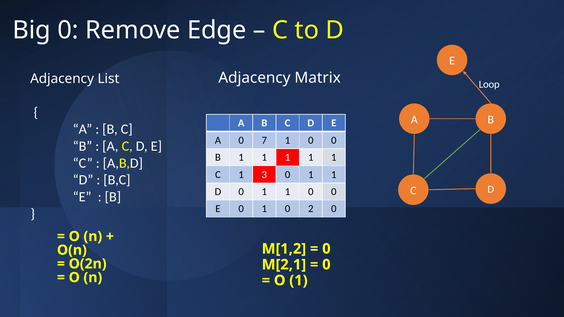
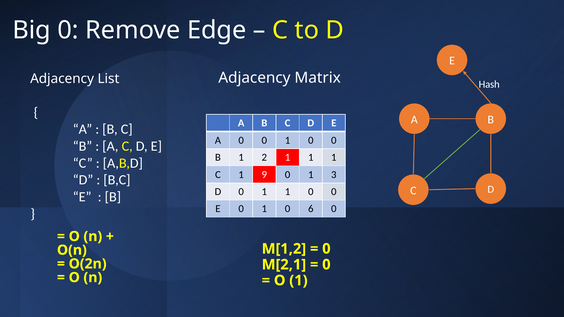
Loop: Loop -> Hash
A 0 7: 7 -> 0
B 1 1: 1 -> 2
3: 3 -> 9
1 at (334, 175): 1 -> 3
2: 2 -> 6
